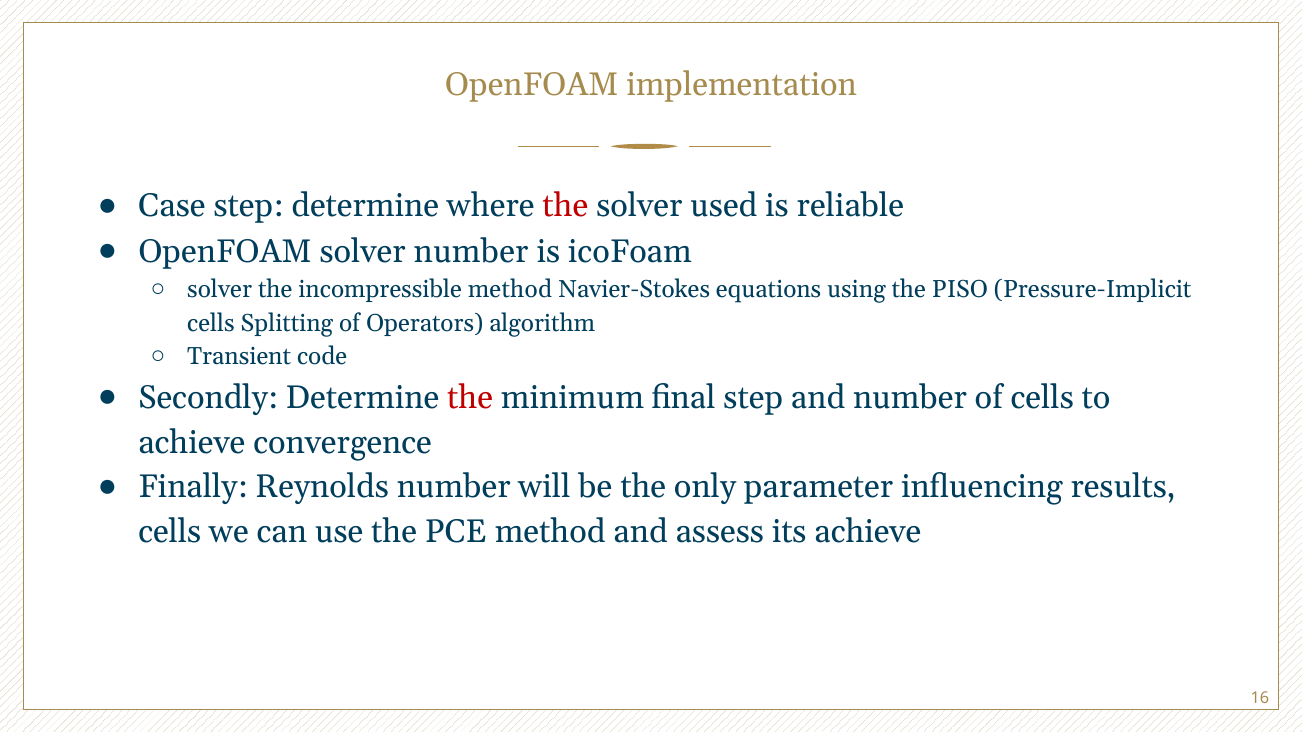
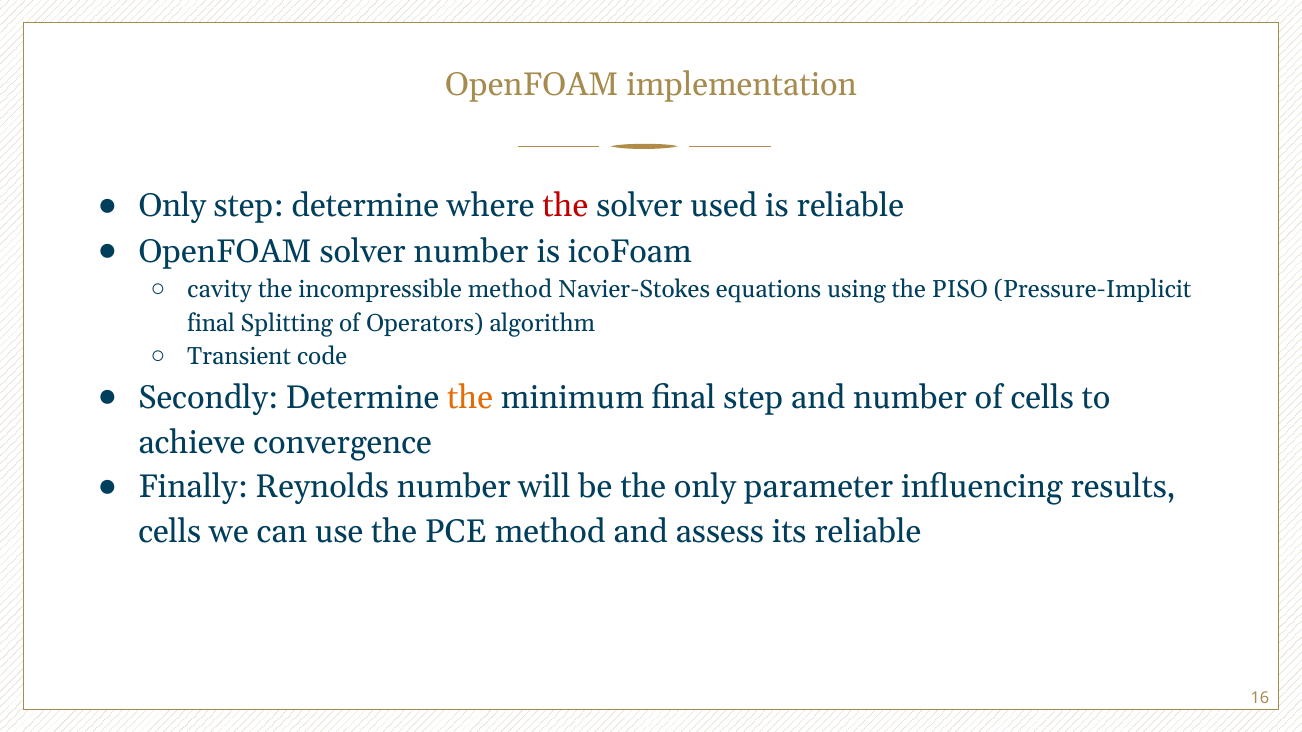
Case at (172, 206): Case -> Only
solver at (220, 290): solver -> cavity
cells at (211, 323): cells -> final
the at (470, 398) colour: red -> orange
its achieve: achieve -> reliable
